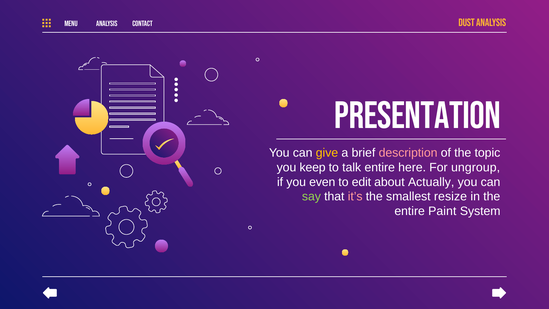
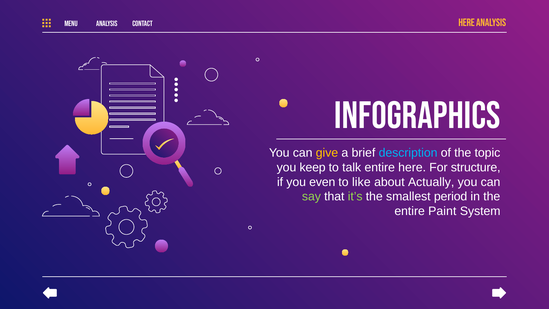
Dust at (467, 23): Dust -> Here
PRESENTATION: PRESENTATION -> INFOGRAPHICS
description colour: pink -> light blue
ungroup: ungroup -> structure
edit: edit -> like
it’s colour: pink -> light green
resize: resize -> period
